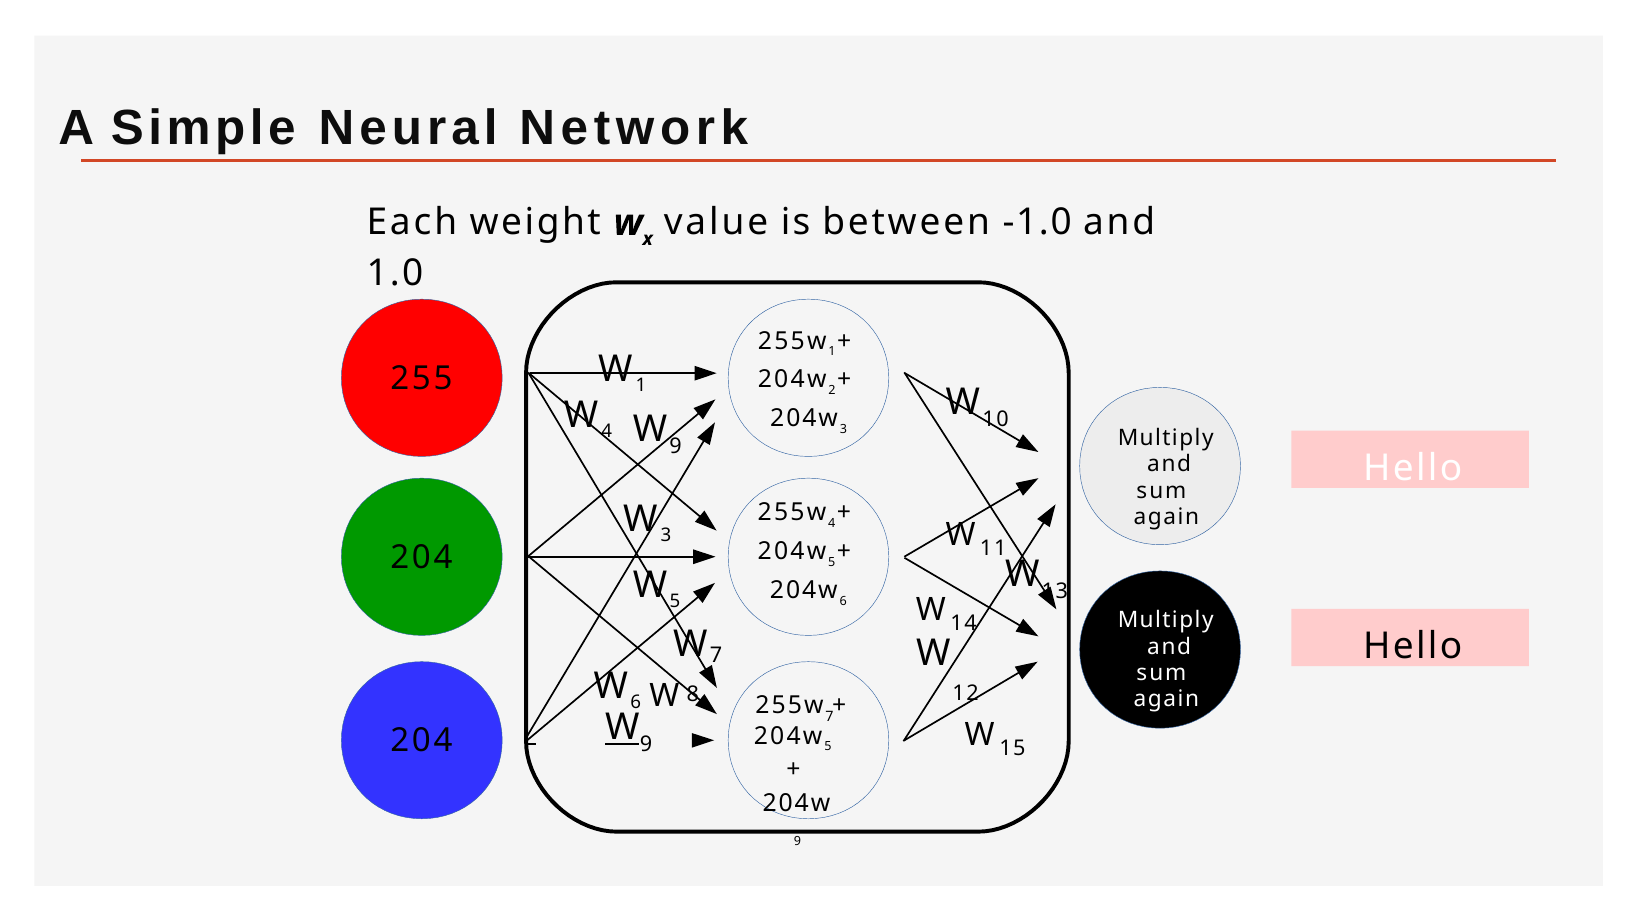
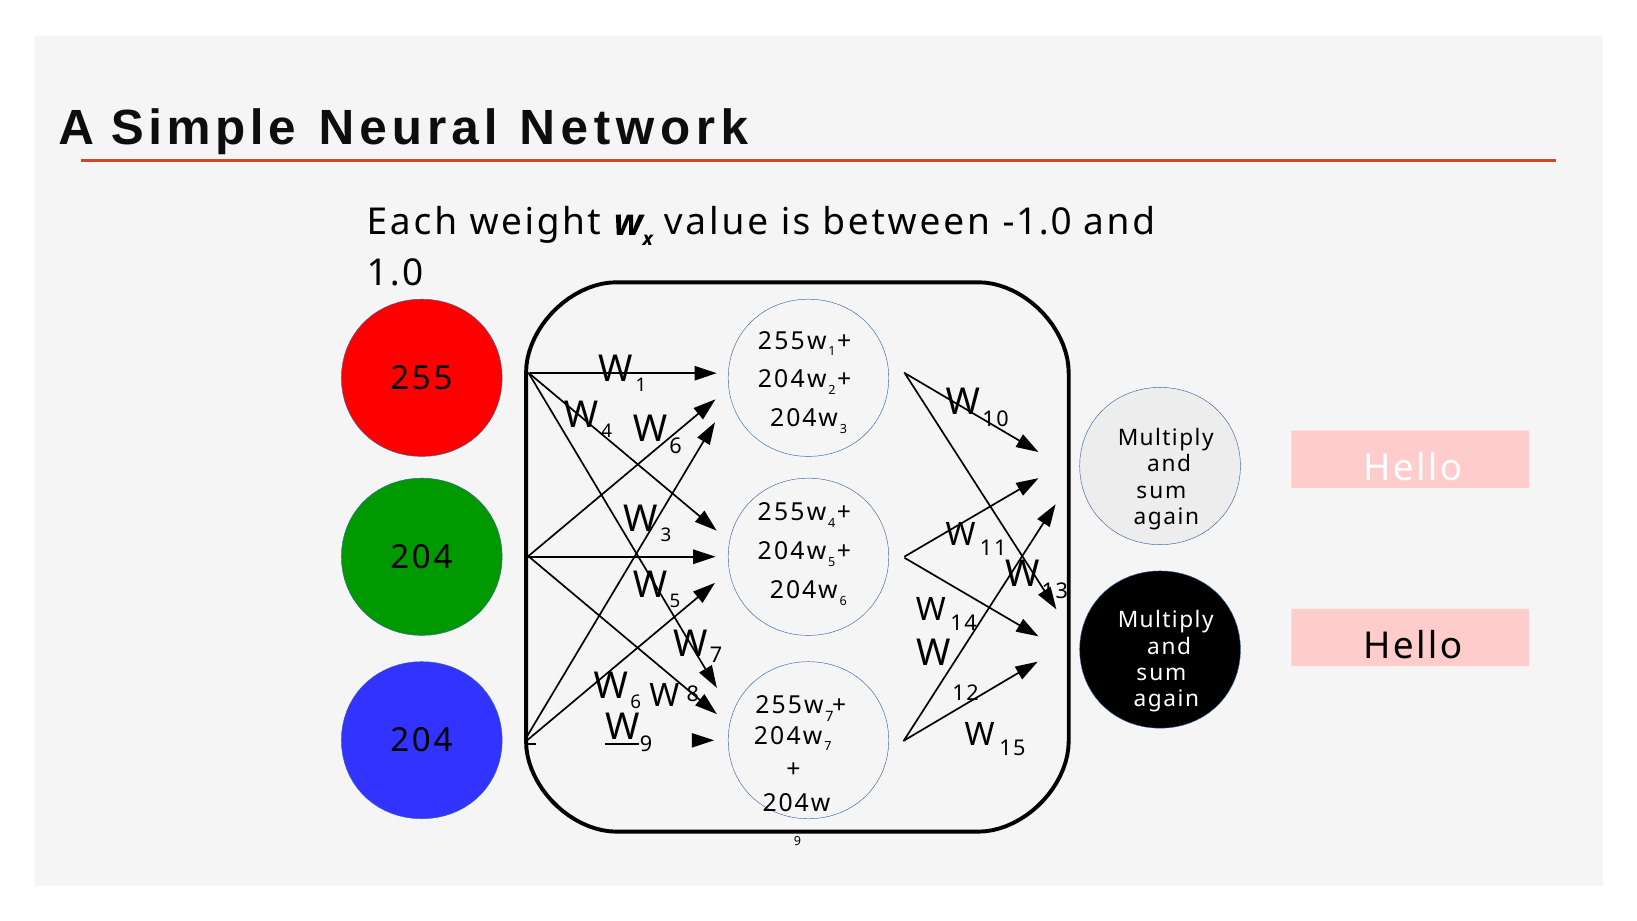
9 at (676, 446): 9 -> 6
5 at (828, 746): 5 -> 7
